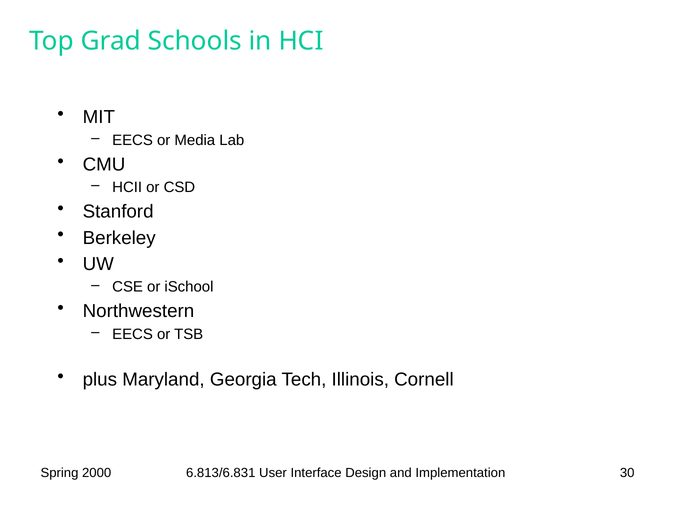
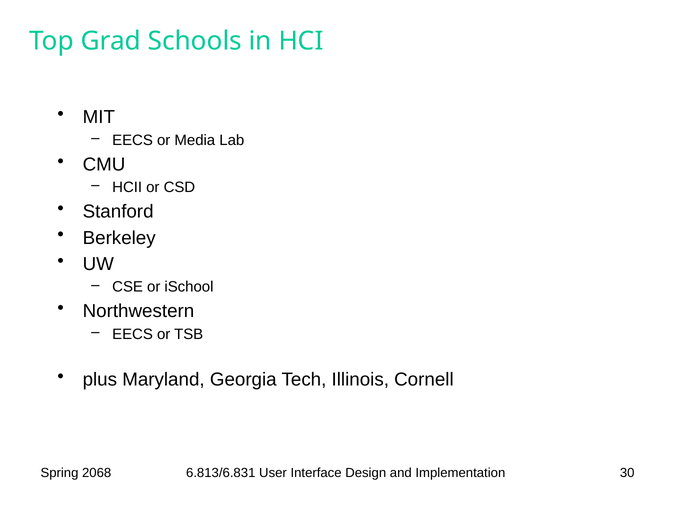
2000: 2000 -> 2068
